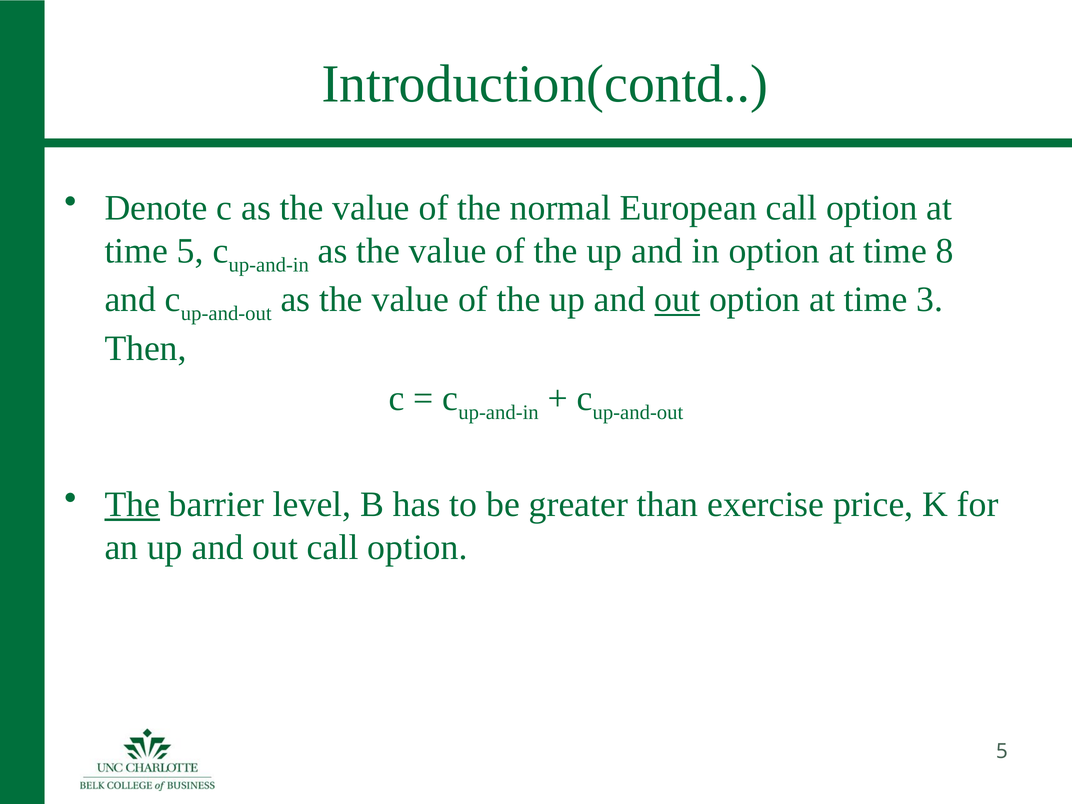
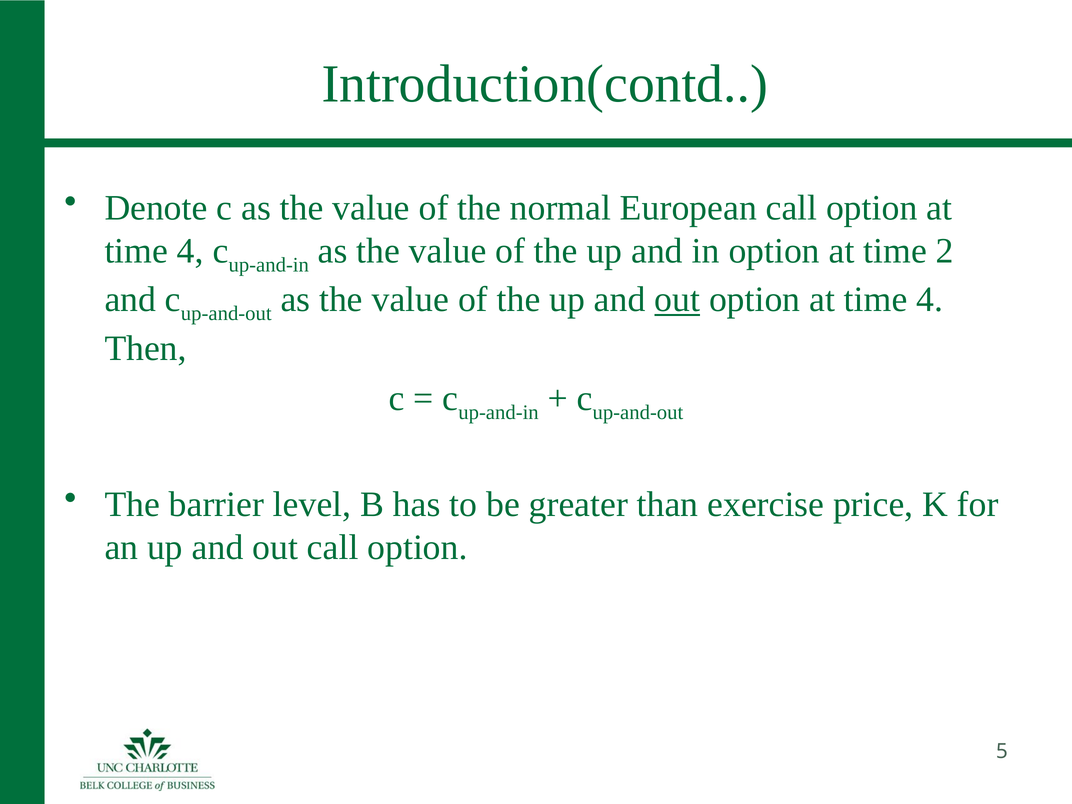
5 at (190, 251): 5 -> 4
8: 8 -> 2
3 at (930, 300): 3 -> 4
The at (132, 504) underline: present -> none
